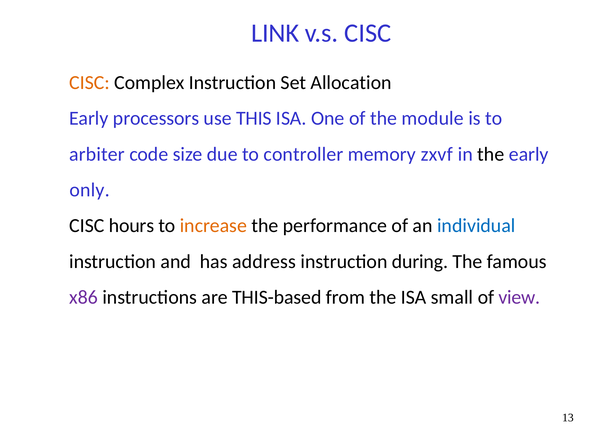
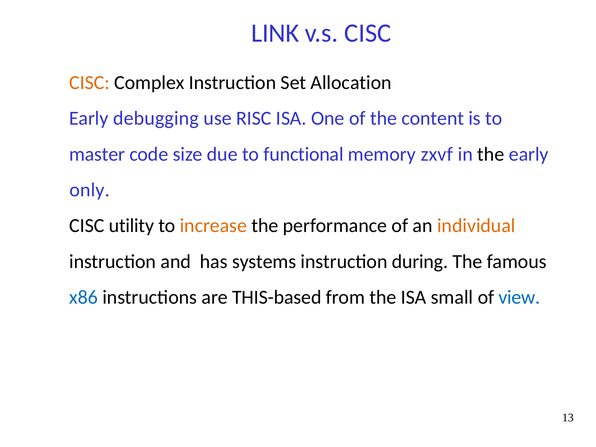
processors: processors -> debugging
THIS: THIS -> RISC
module: module -> content
arbiter: arbiter -> master
controller: controller -> functional
hours: hours -> utility
individual colour: blue -> orange
address: address -> systems
x86 colour: purple -> blue
view colour: purple -> blue
